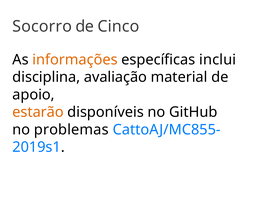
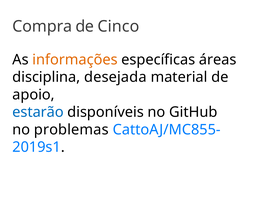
Socorro: Socorro -> Compra
inclui: inclui -> áreas
avaliação: avaliação -> desejada
estarão colour: orange -> blue
